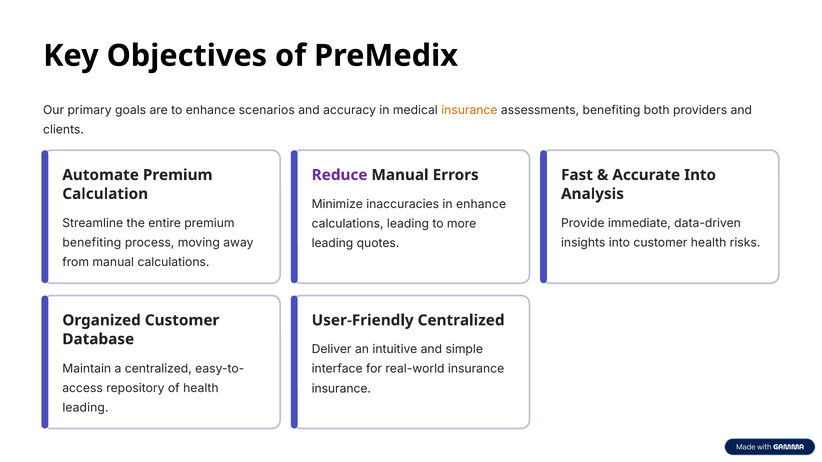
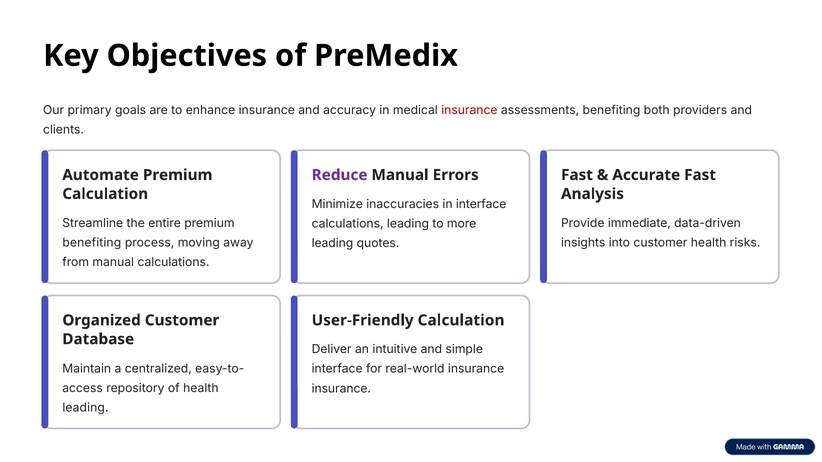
enhance scenarios: scenarios -> insurance
insurance at (469, 110) colour: orange -> red
Accurate Into: Into -> Fast
in enhance: enhance -> interface
User-Friendly Centralized: Centralized -> Calculation
